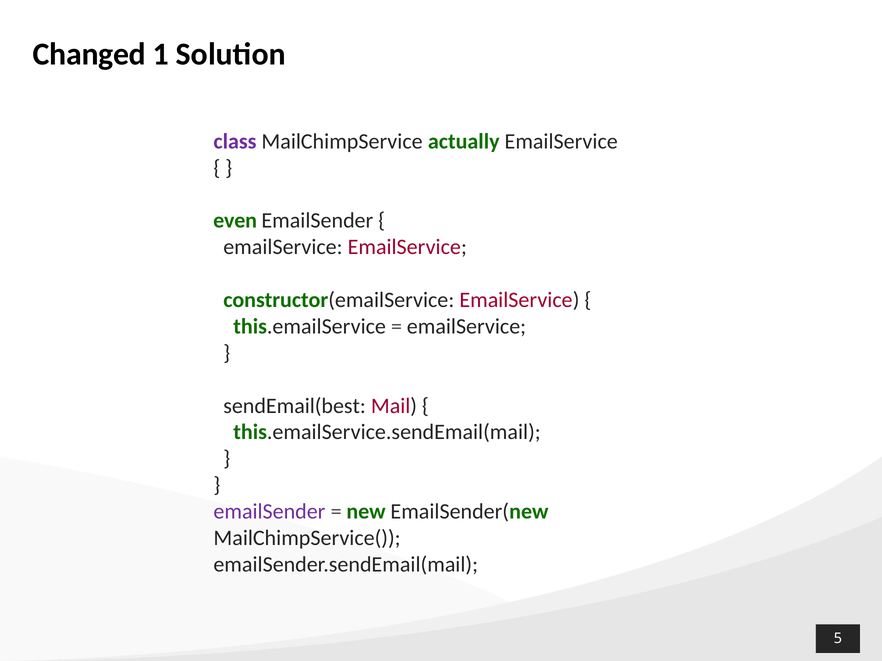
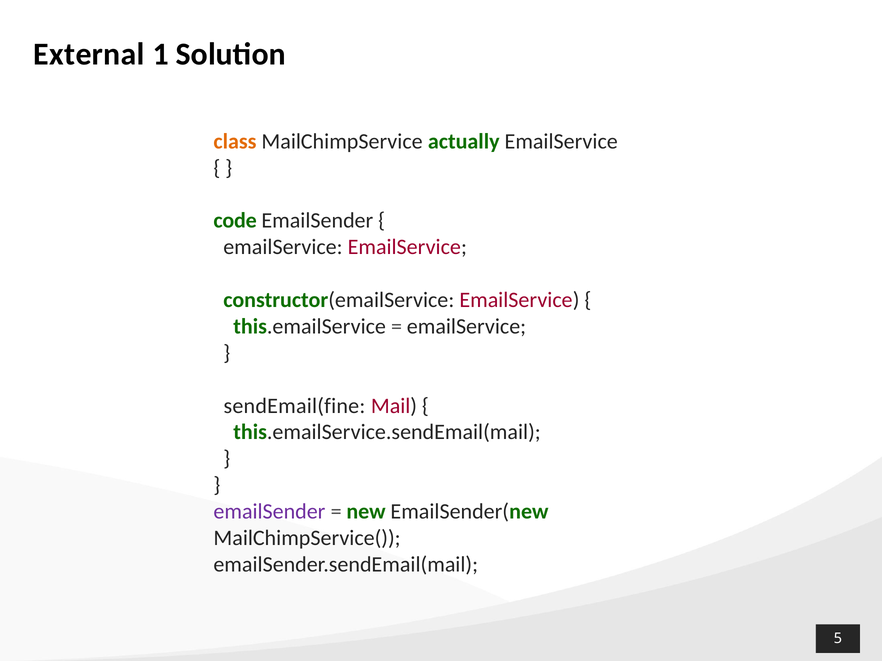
Changed: Changed -> External
class colour: purple -> orange
even: even -> code
sendEmail(best: sendEmail(best -> sendEmail(fine
